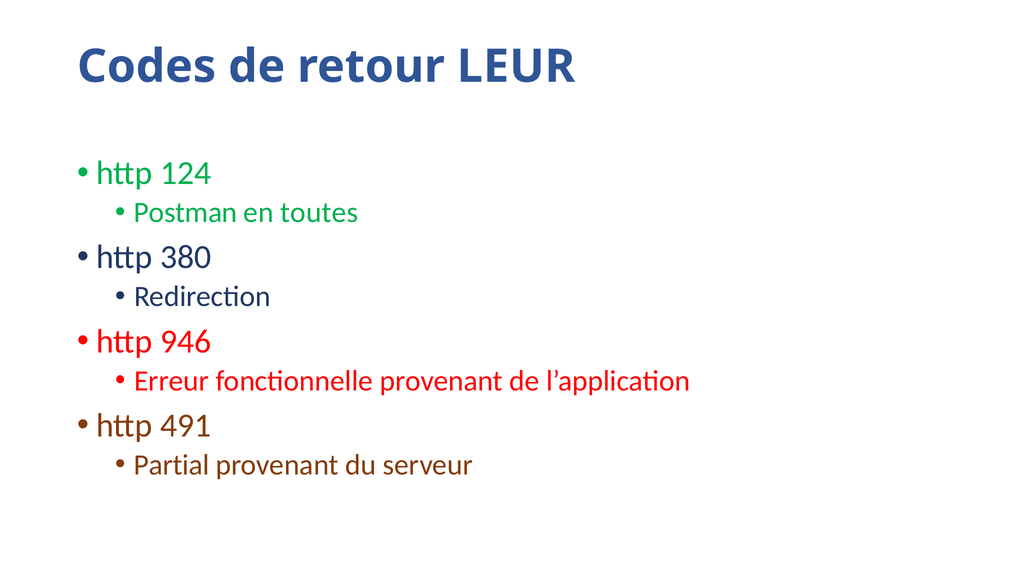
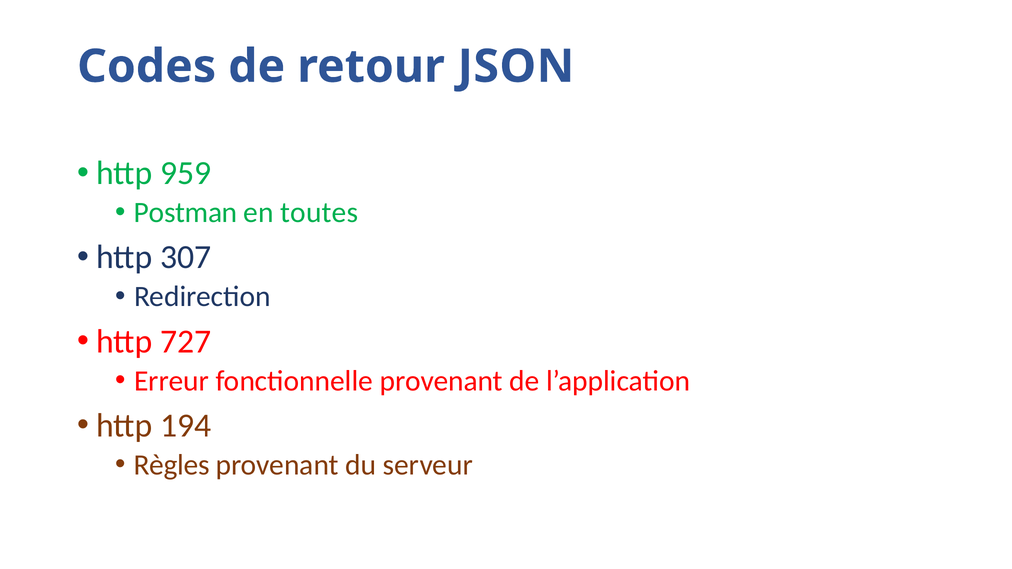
LEUR: LEUR -> JSON
124: 124 -> 959
380: 380 -> 307
946: 946 -> 727
491: 491 -> 194
Partial: Partial -> Règles
